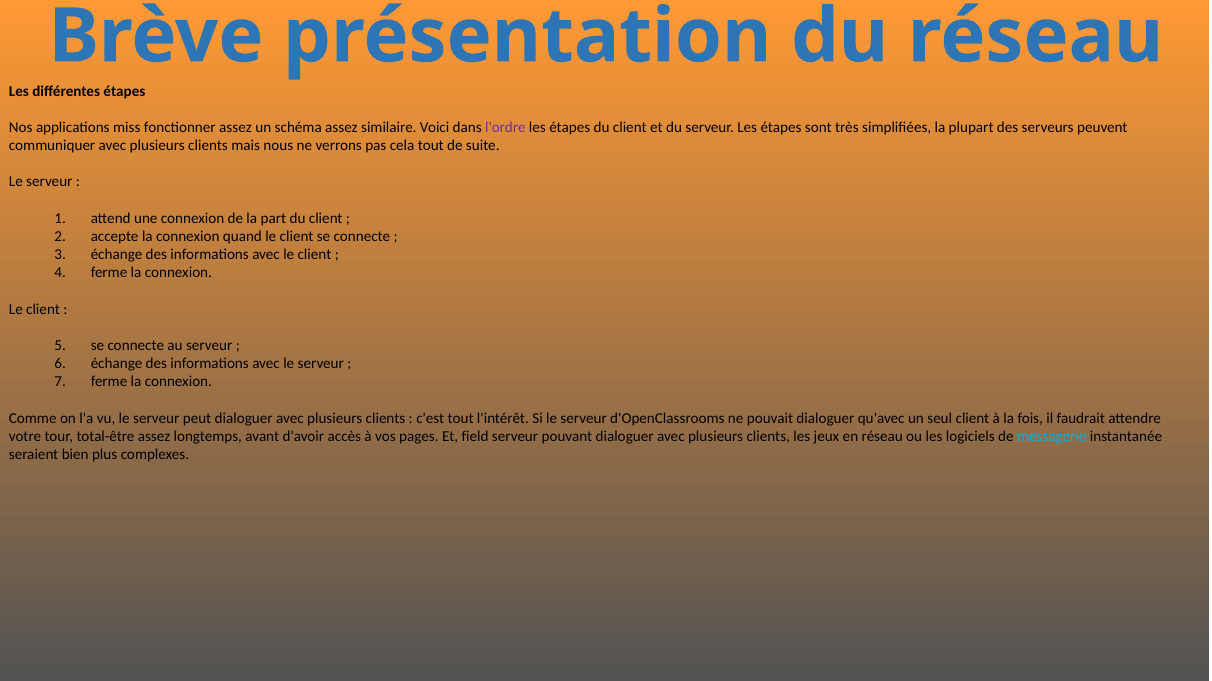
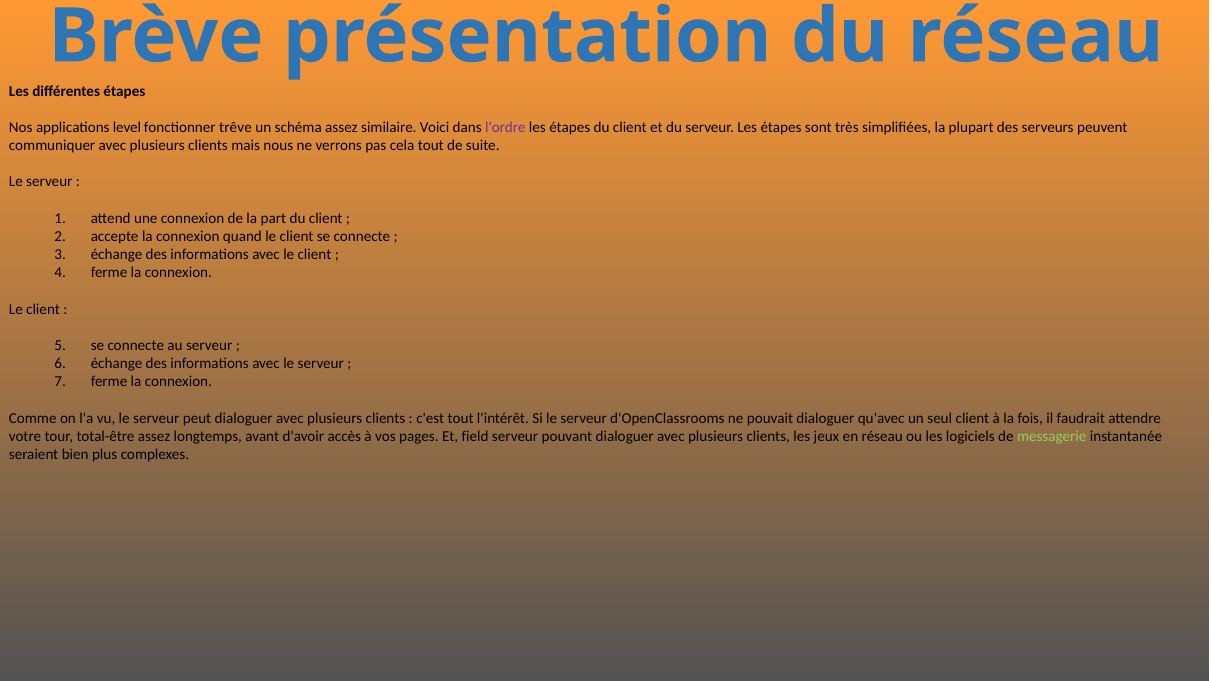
miss: miss -> level
fonctionner assez: assez -> trêve
messagerie colour: light blue -> light green
